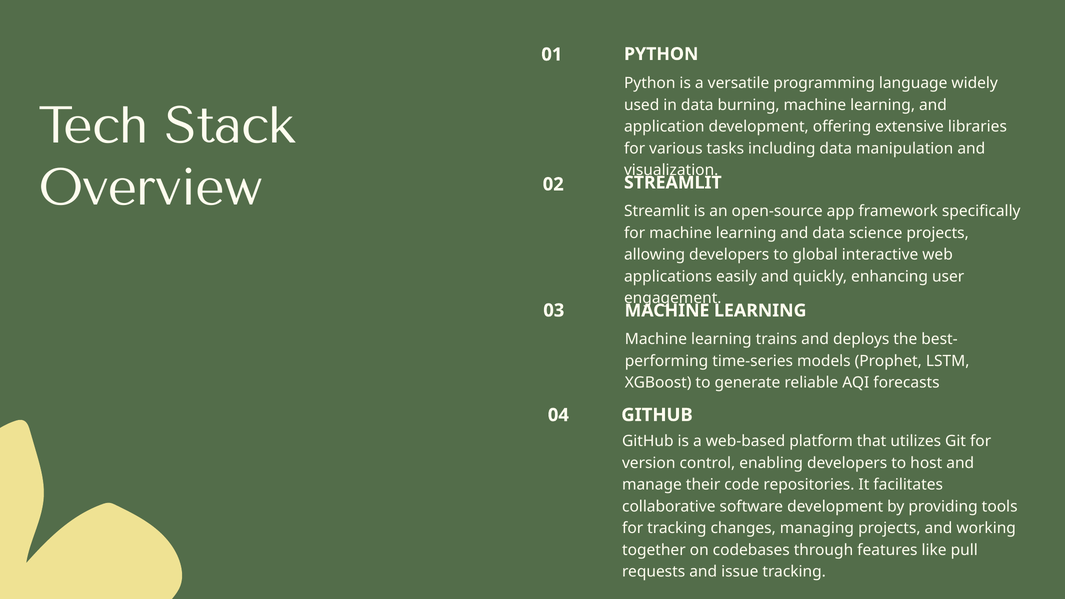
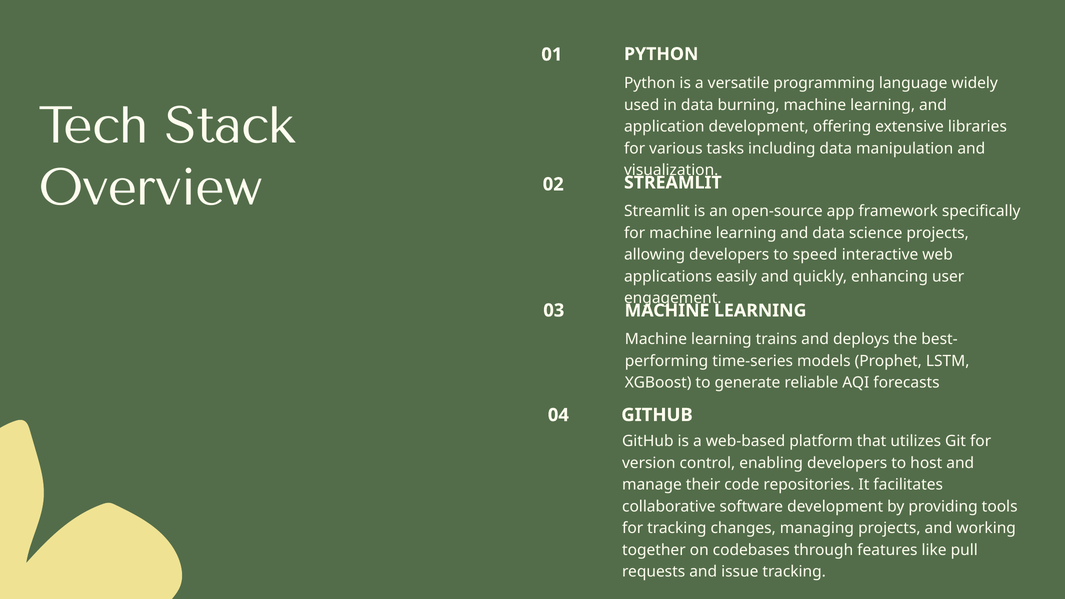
global: global -> speed
